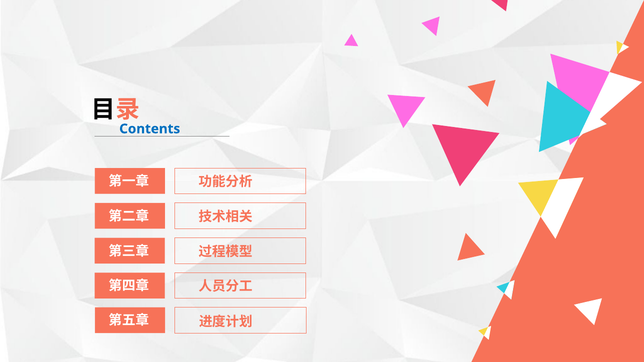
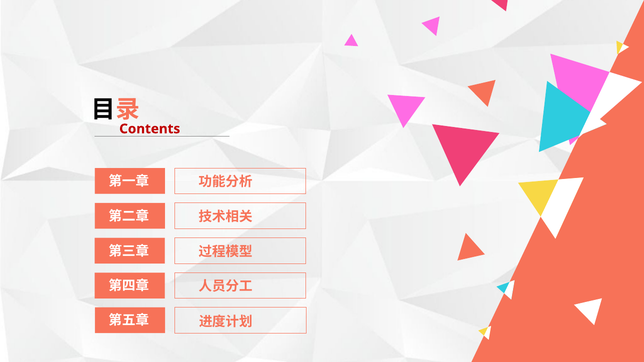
Contents colour: blue -> red
